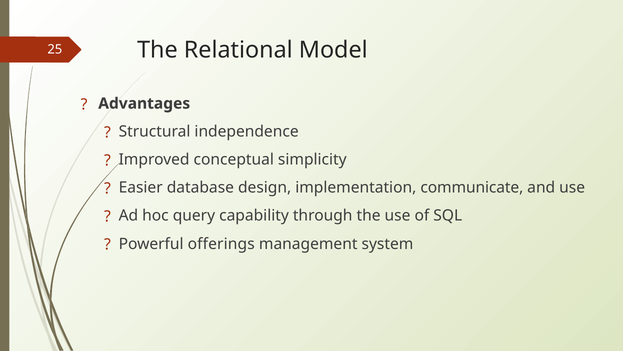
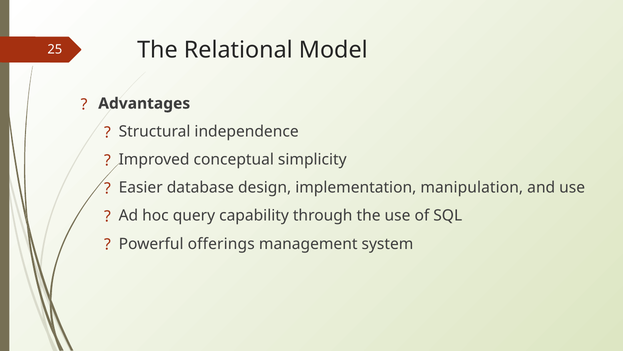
communicate: communicate -> manipulation
